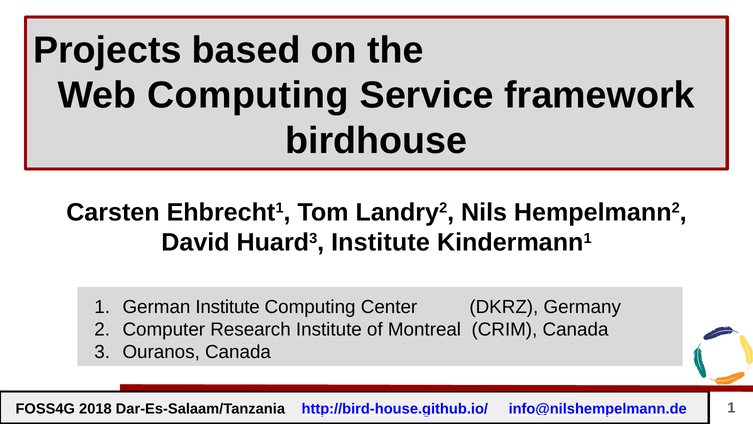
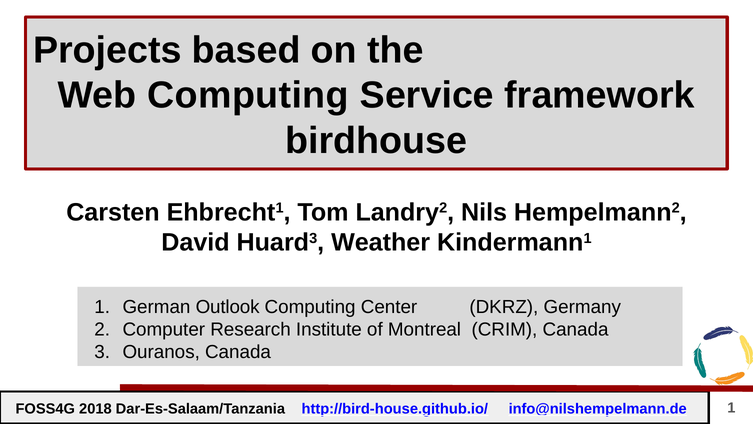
Huard3 Institute: Institute -> Weather
German Institute: Institute -> Outlook
